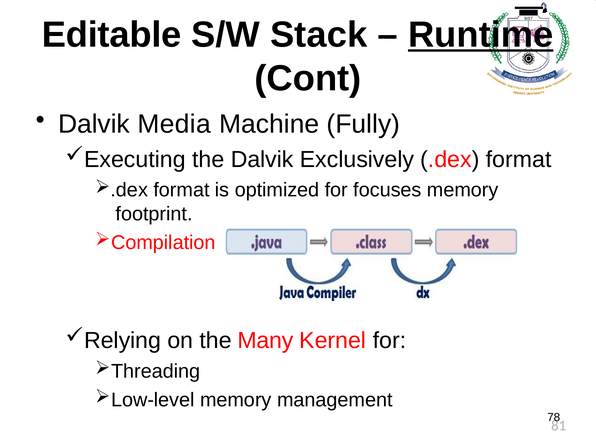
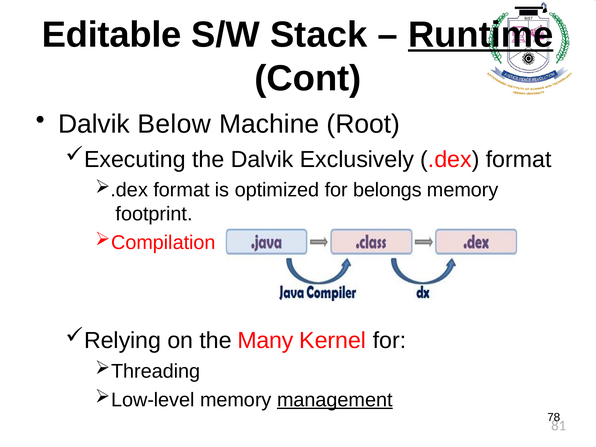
Media: Media -> Below
Fully: Fully -> Root
focuses: focuses -> belongs
management underline: none -> present
